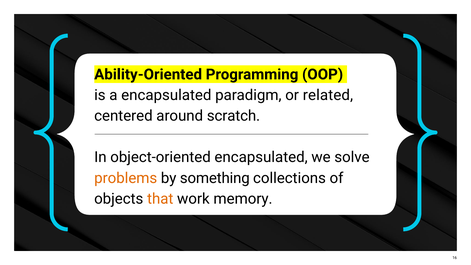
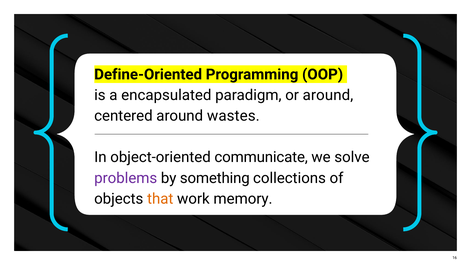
Ability-Oriented: Ability-Oriented -> Define-Oriented
or related: related -> around
scratch: scratch -> wastes
object-oriented encapsulated: encapsulated -> communicate
problems colour: orange -> purple
